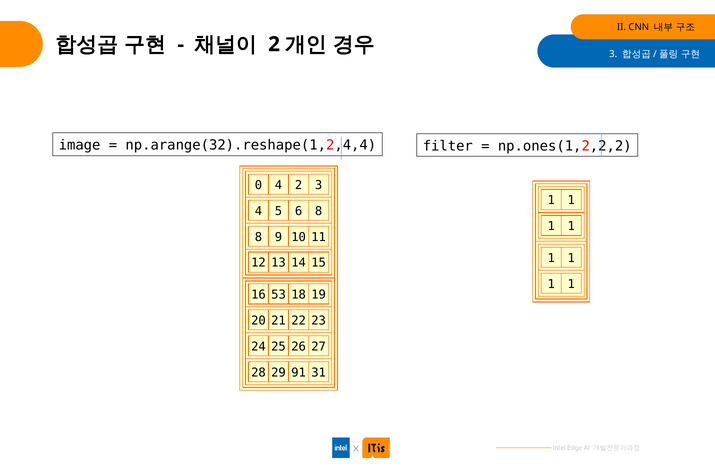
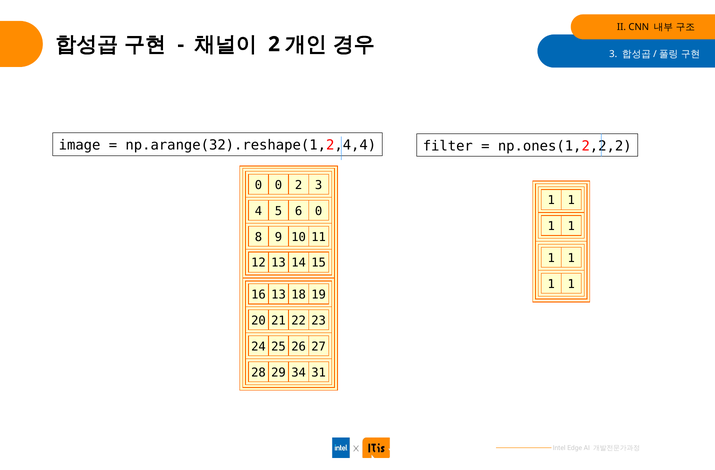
0 4: 4 -> 0
6 8: 8 -> 0
16 53: 53 -> 13
91: 91 -> 34
